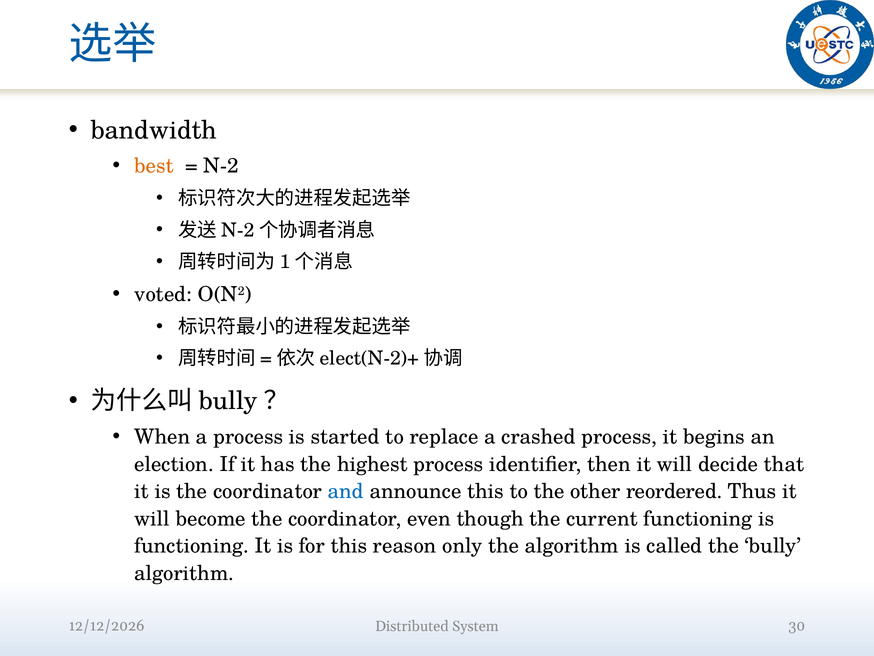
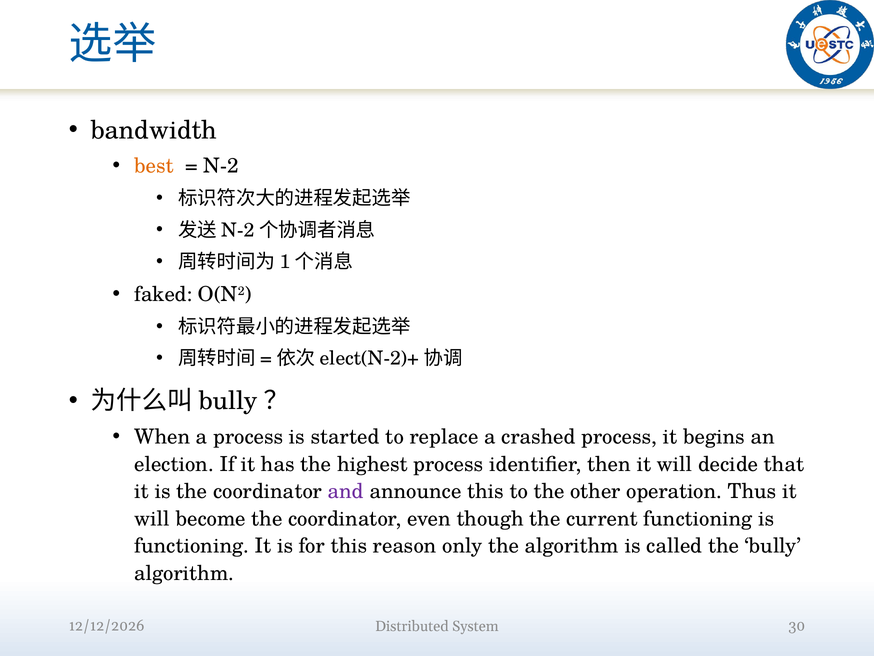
voted: voted -> faked
and colour: blue -> purple
reordered: reordered -> operation
